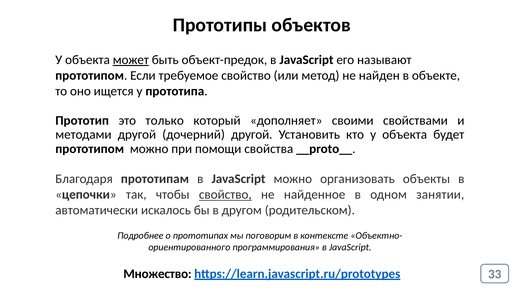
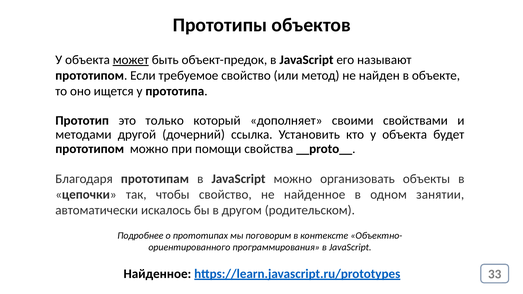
дочерний другой: другой -> ссылка
свойство at (225, 195) underline: present -> none
Множество at (157, 274): Множество -> Найденное
